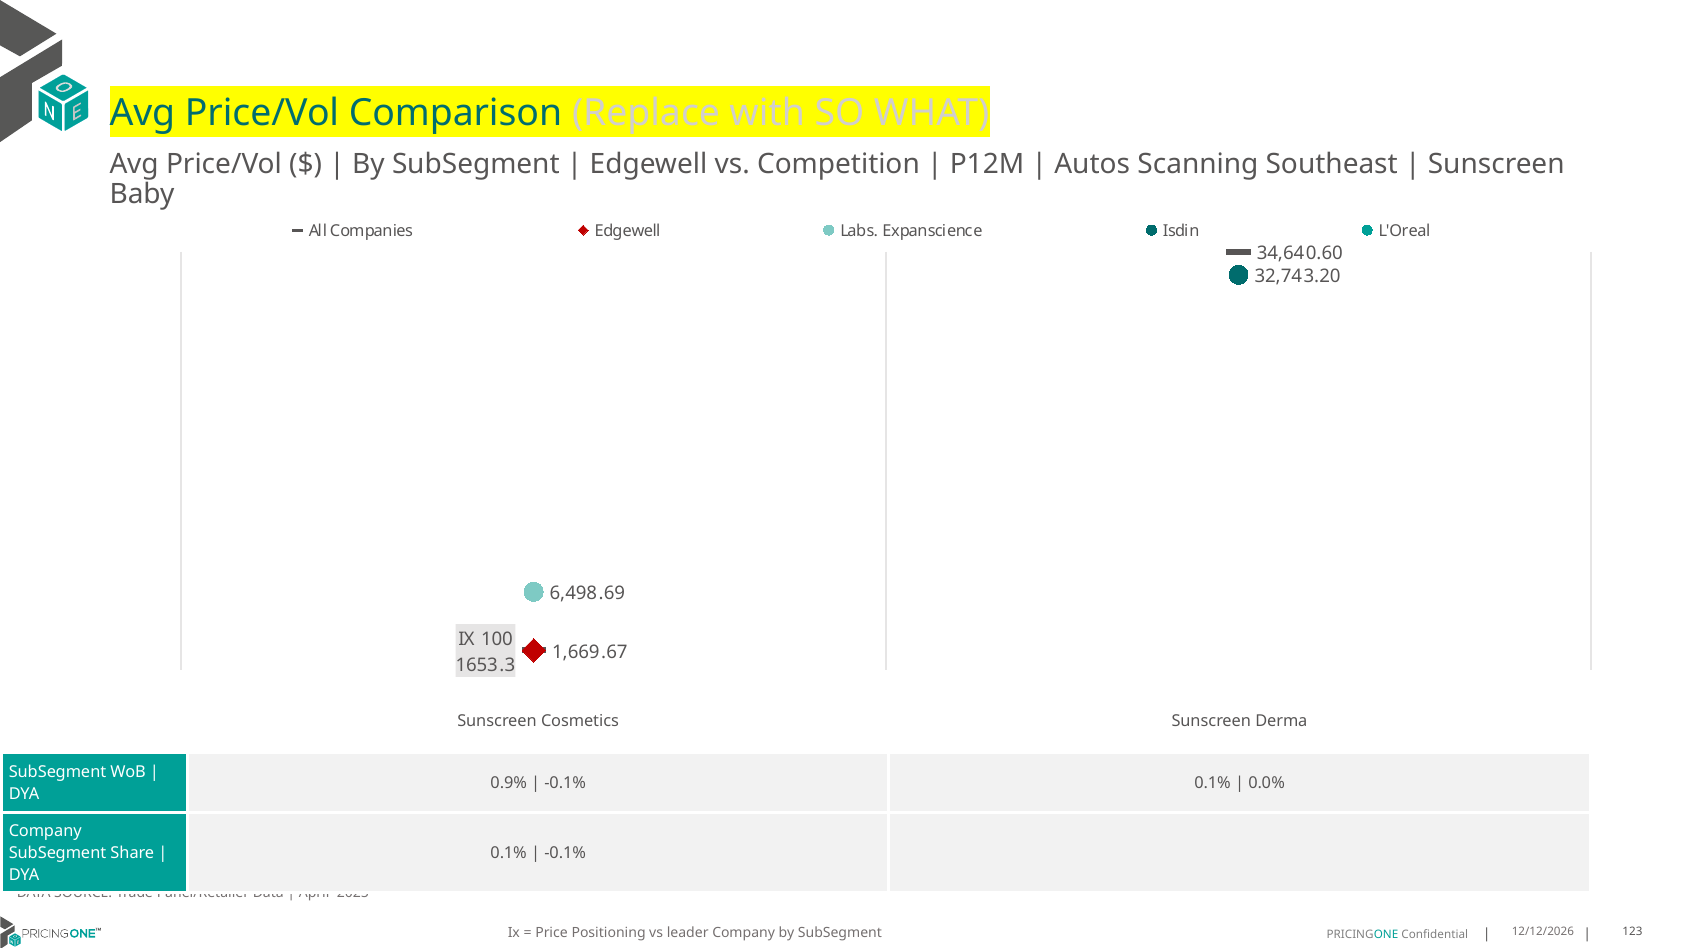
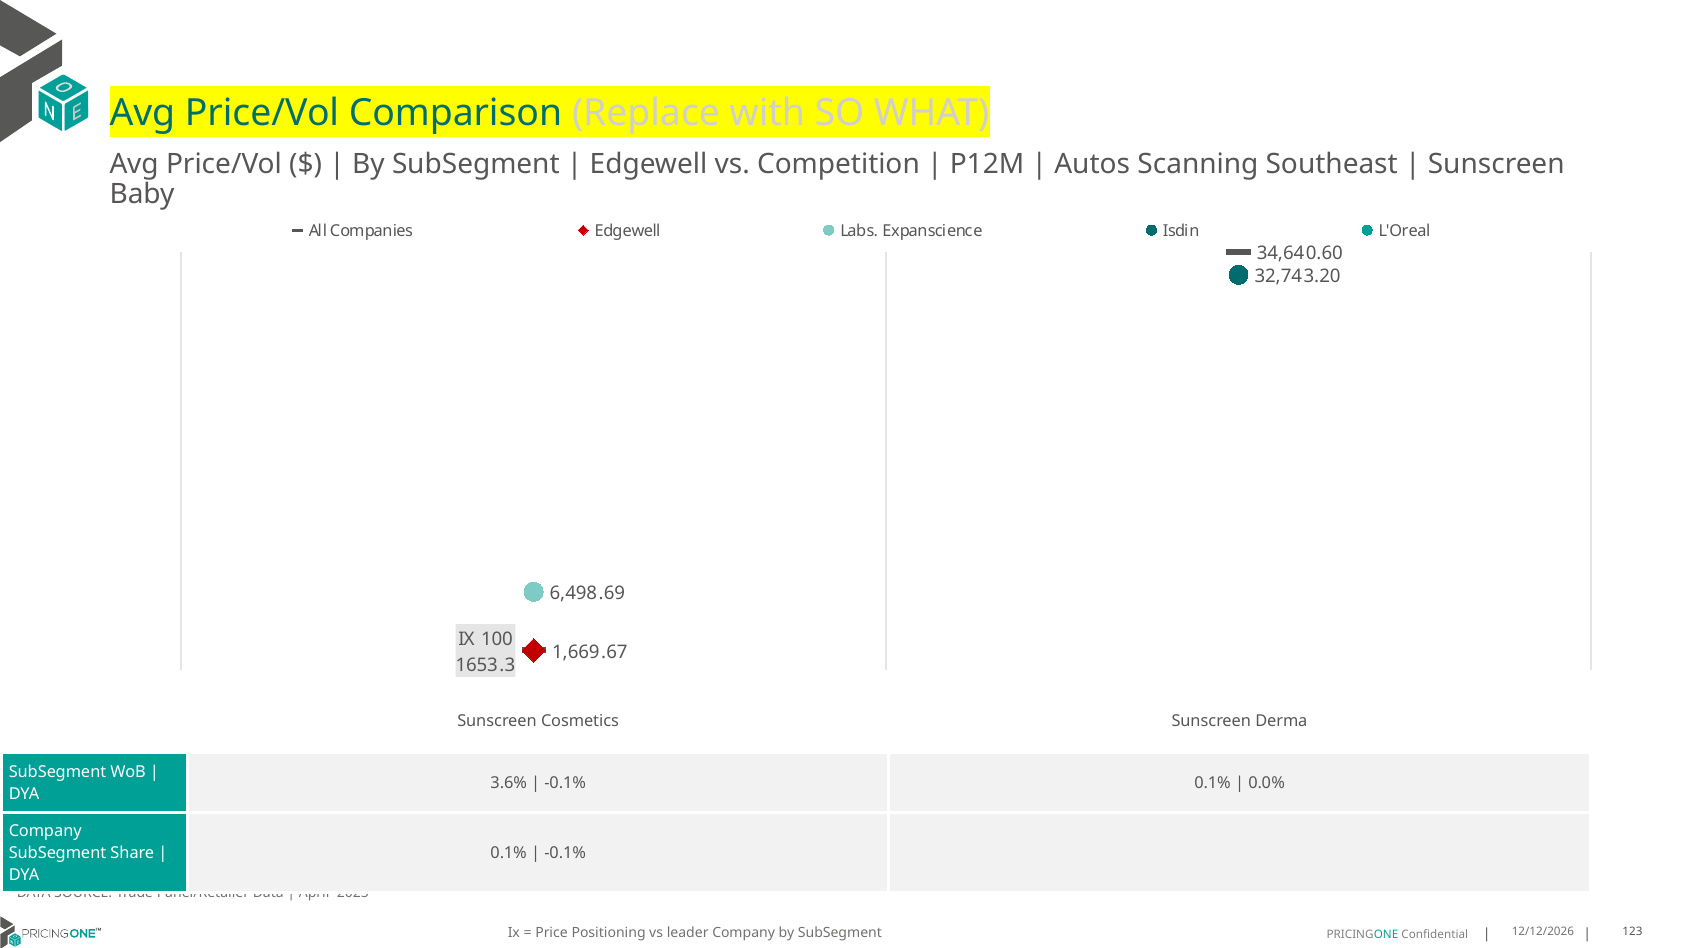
0.9%: 0.9% -> 3.6%
